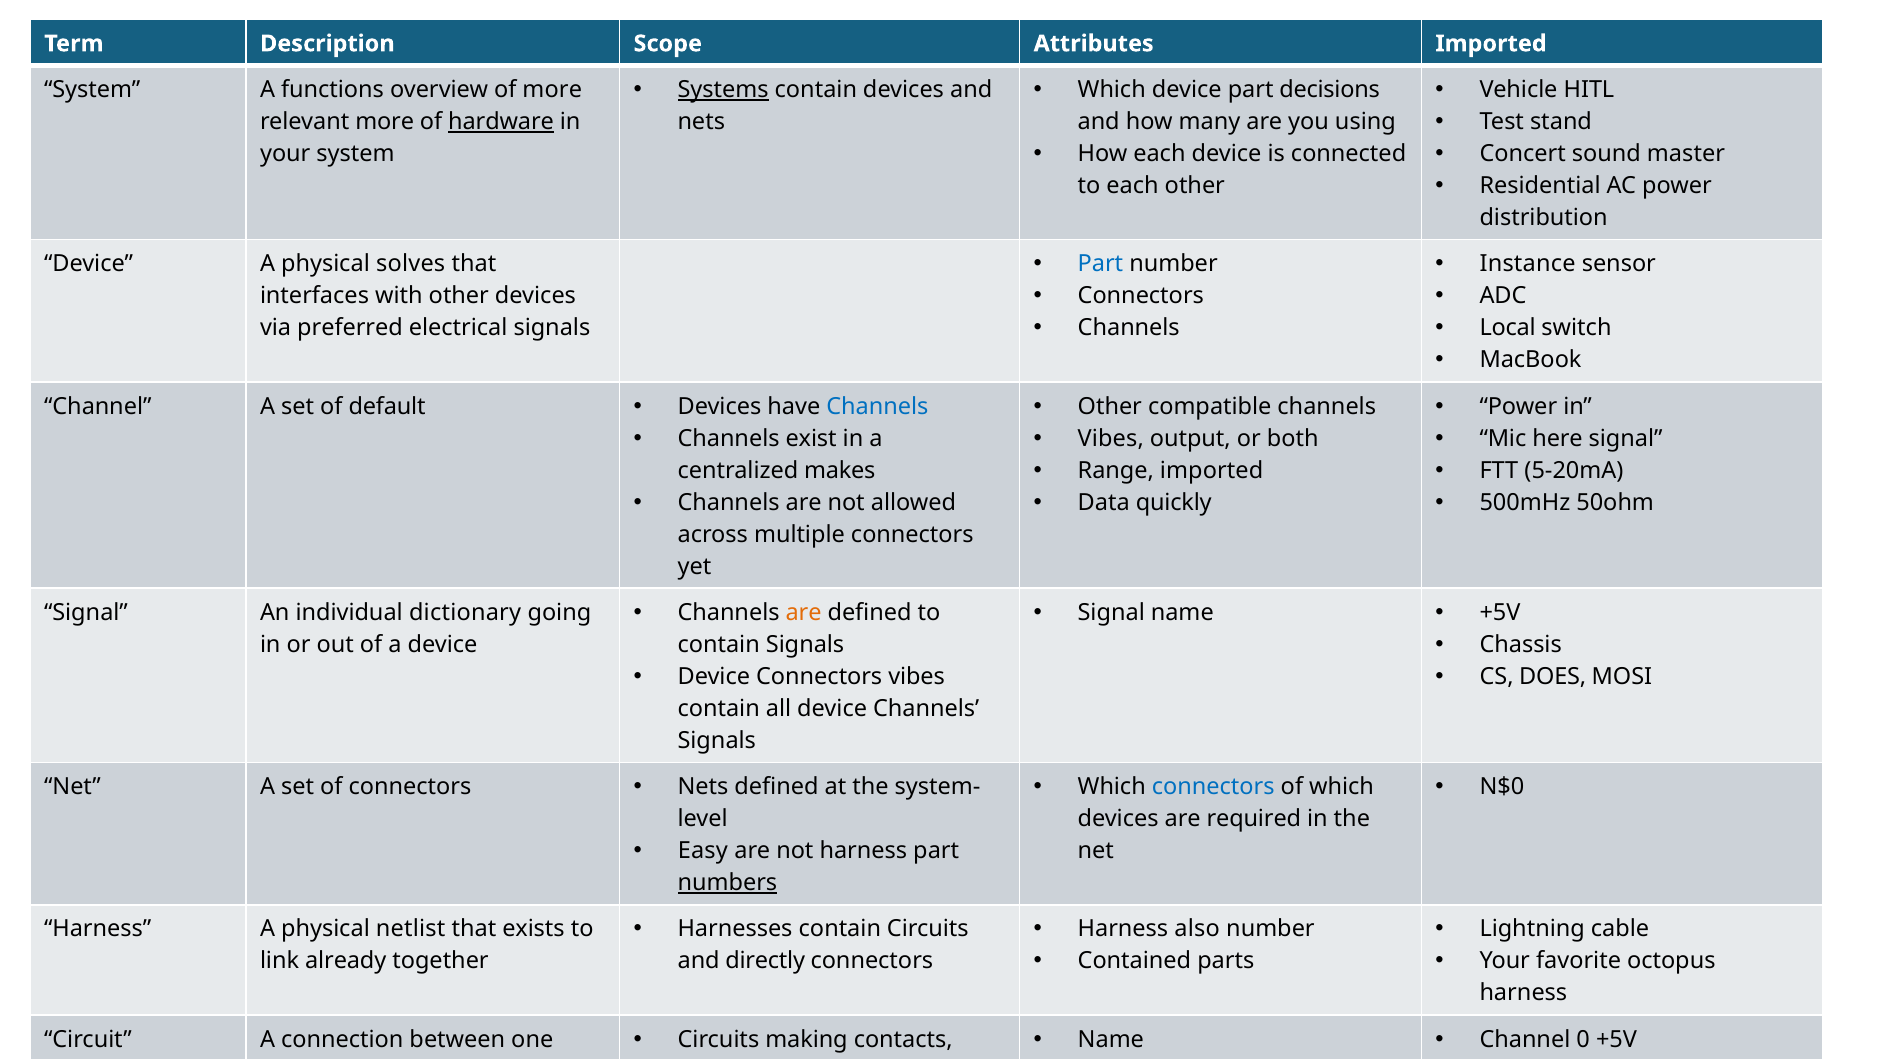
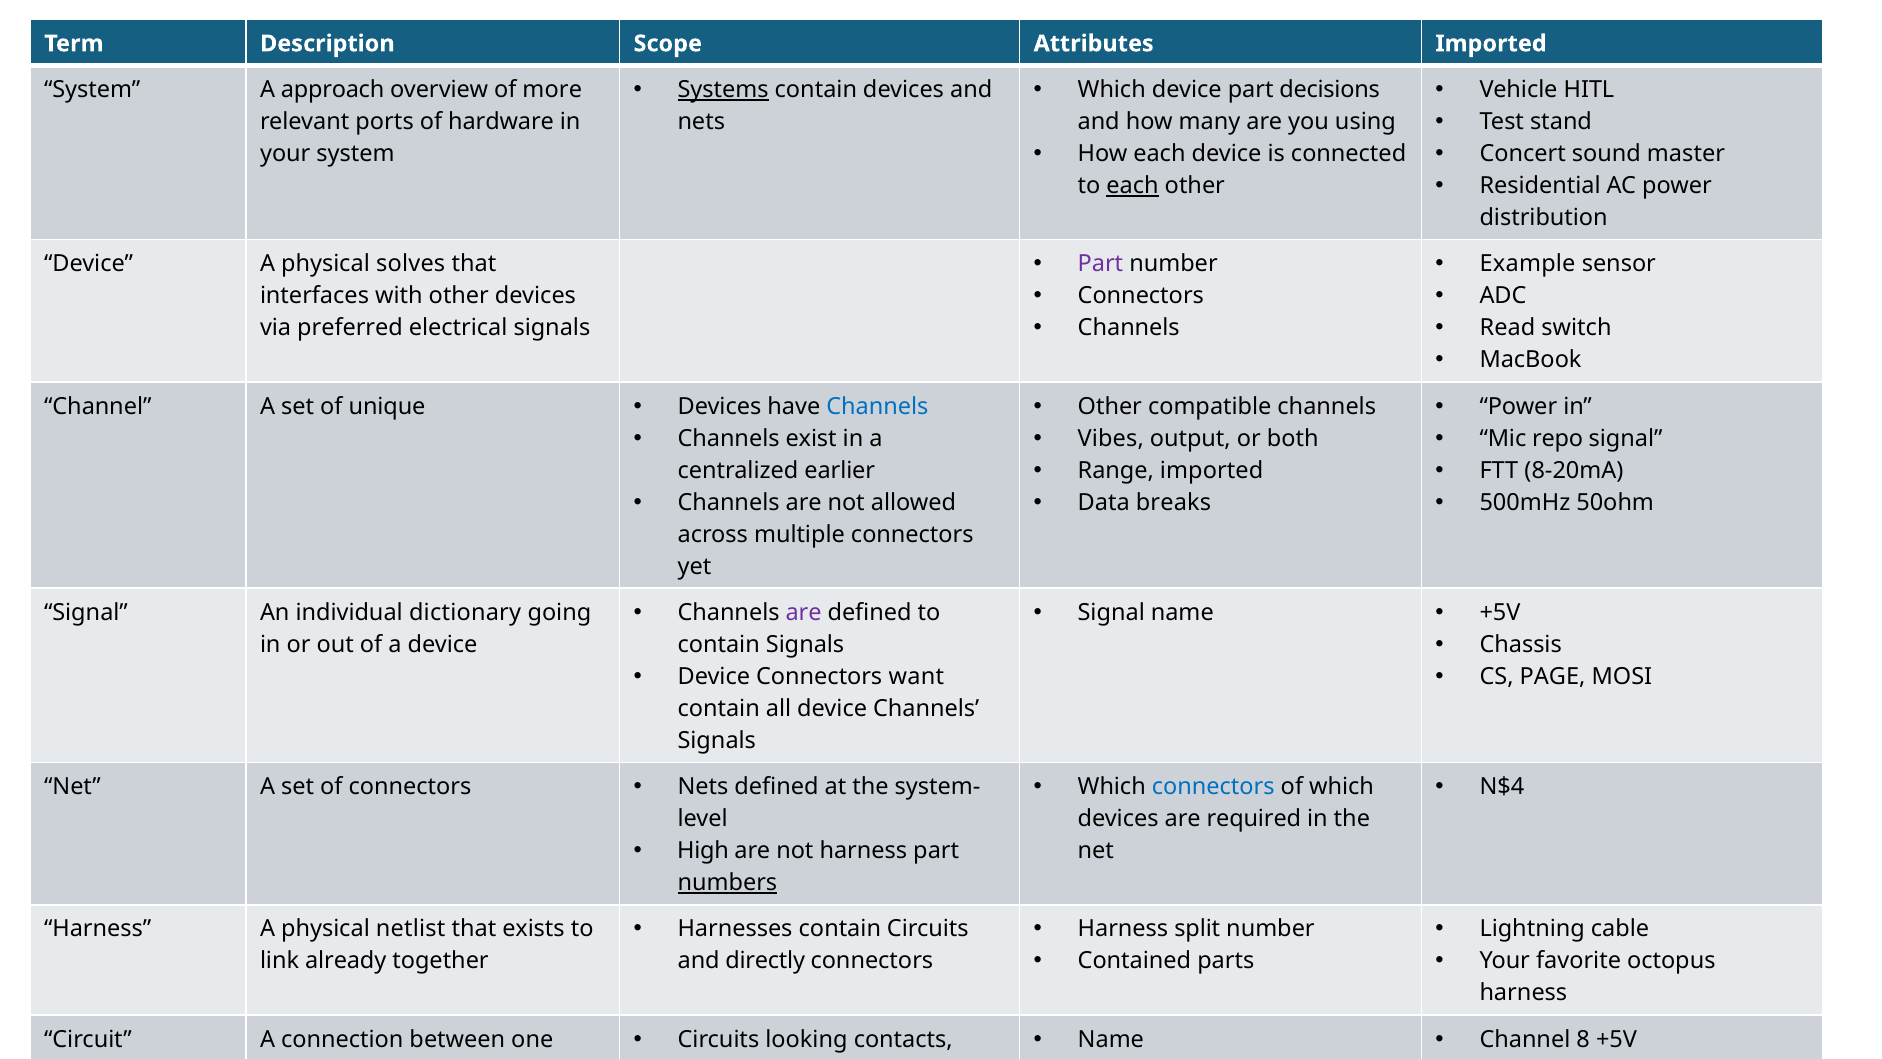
functions: functions -> approach
relevant more: more -> ports
hardware underline: present -> none
each at (1133, 186) underline: none -> present
Part at (1100, 264) colour: blue -> purple
Instance: Instance -> Example
Local: Local -> Read
default: default -> unique
here: here -> repo
5-20mA: 5-20mA -> 8-20mA
makes: makes -> earlier
quickly: quickly -> breaks
are at (804, 612) colour: orange -> purple
Connectors vibes: vibes -> want
DOES: DOES -> PAGE
N$0: N$0 -> N$4
Easy: Easy -> High
also: also -> split
making: making -> looking
0: 0 -> 8
